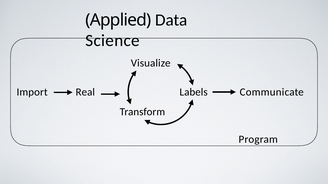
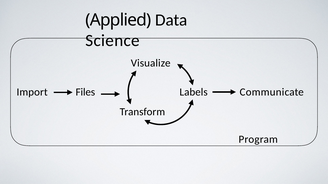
Real: Real -> Files
